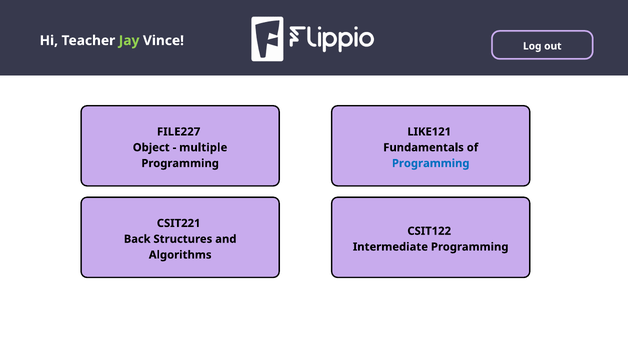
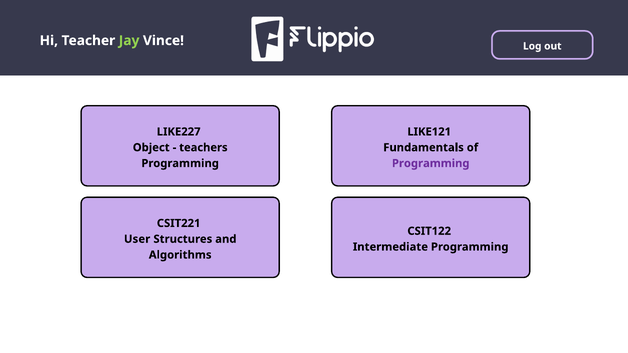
FILE227: FILE227 -> LIKE227
multiple: multiple -> teachers
Programming at (431, 163) colour: blue -> purple
Back: Back -> User
